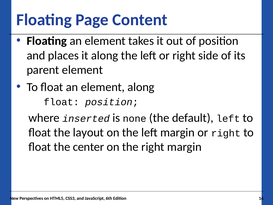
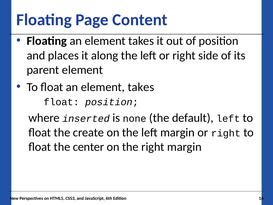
float an element along: along -> takes
layout: layout -> create
